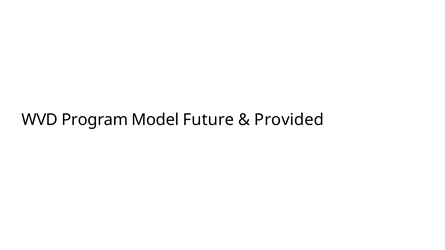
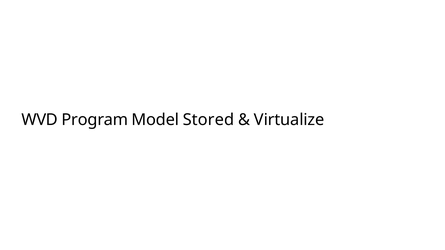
Future: Future -> Stored
Provided: Provided -> Virtualize
